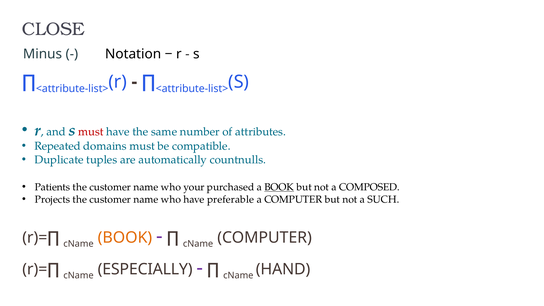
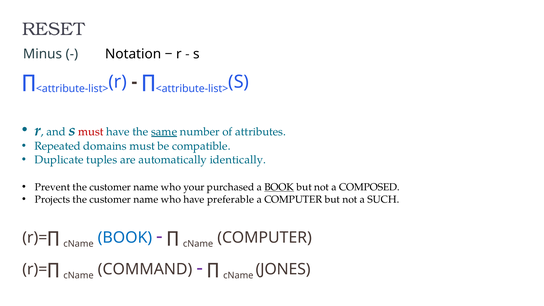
CLOSE: CLOSE -> RESET
same underline: none -> present
countnulls: countnulls -> identically
Patients: Patients -> Prevent
BOOK at (125, 238) colour: orange -> blue
ESPECIALLY: ESPECIALLY -> COMMAND
HAND: HAND -> JONES
